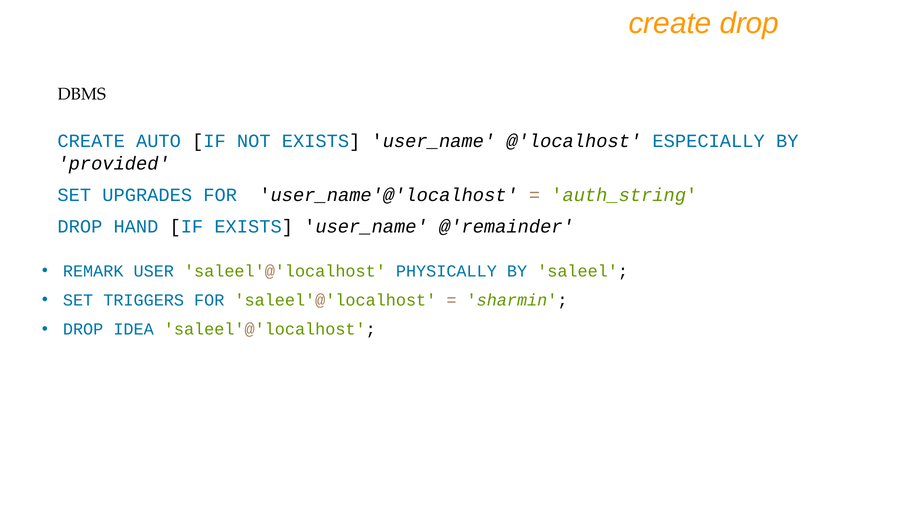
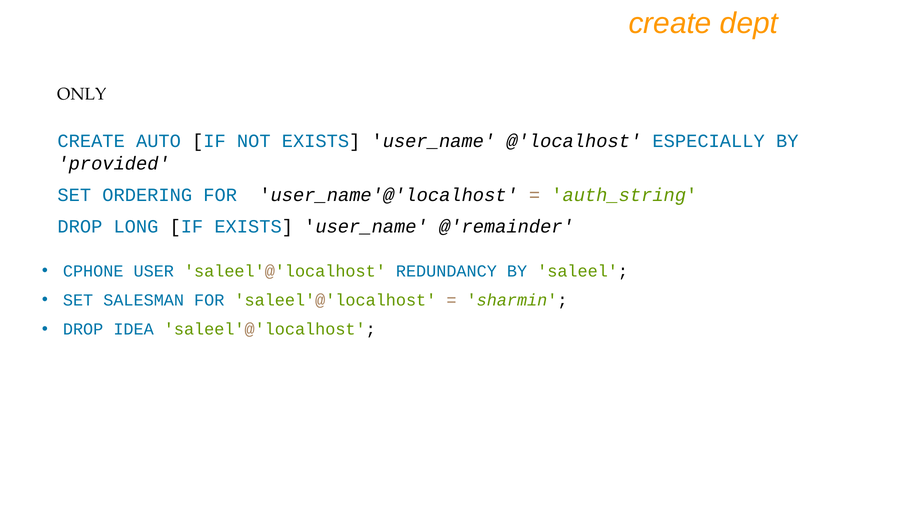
create drop: drop -> dept
DBMS: DBMS -> ONLY
UPGRADES: UPGRADES -> ORDERING
HAND: HAND -> LONG
REMARK: REMARK -> CPHONE
PHYSICALLY: PHYSICALLY -> REDUNDANCY
TRIGGERS: TRIGGERS -> SALESMAN
